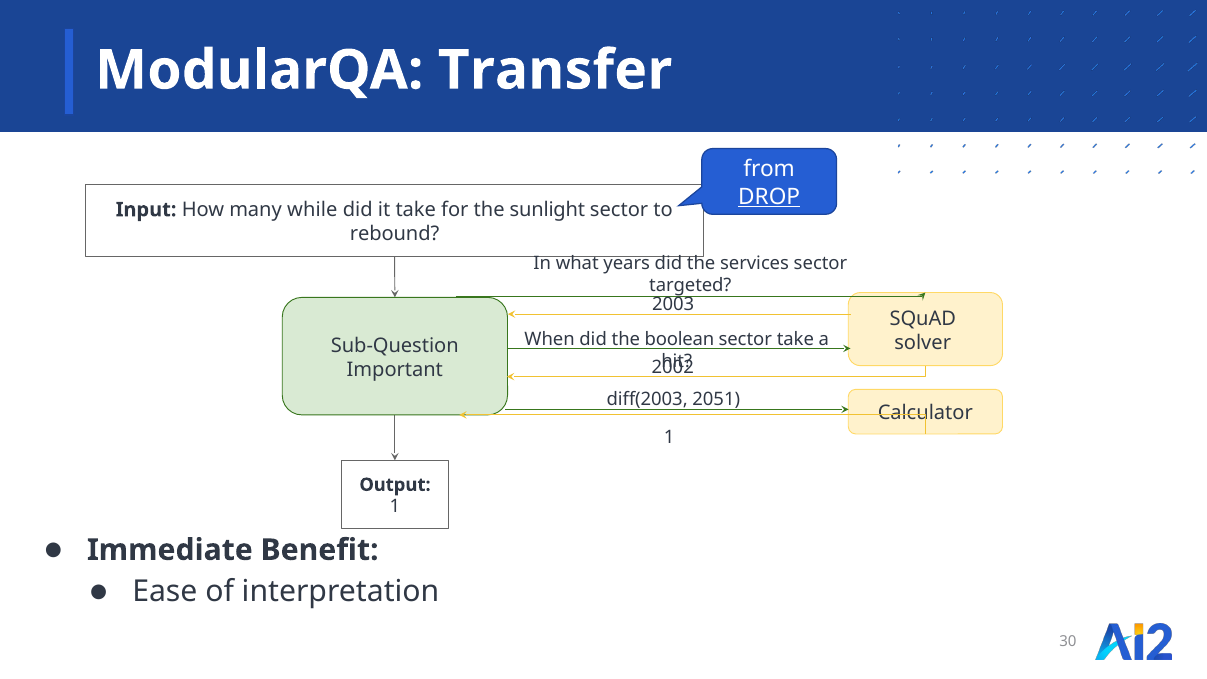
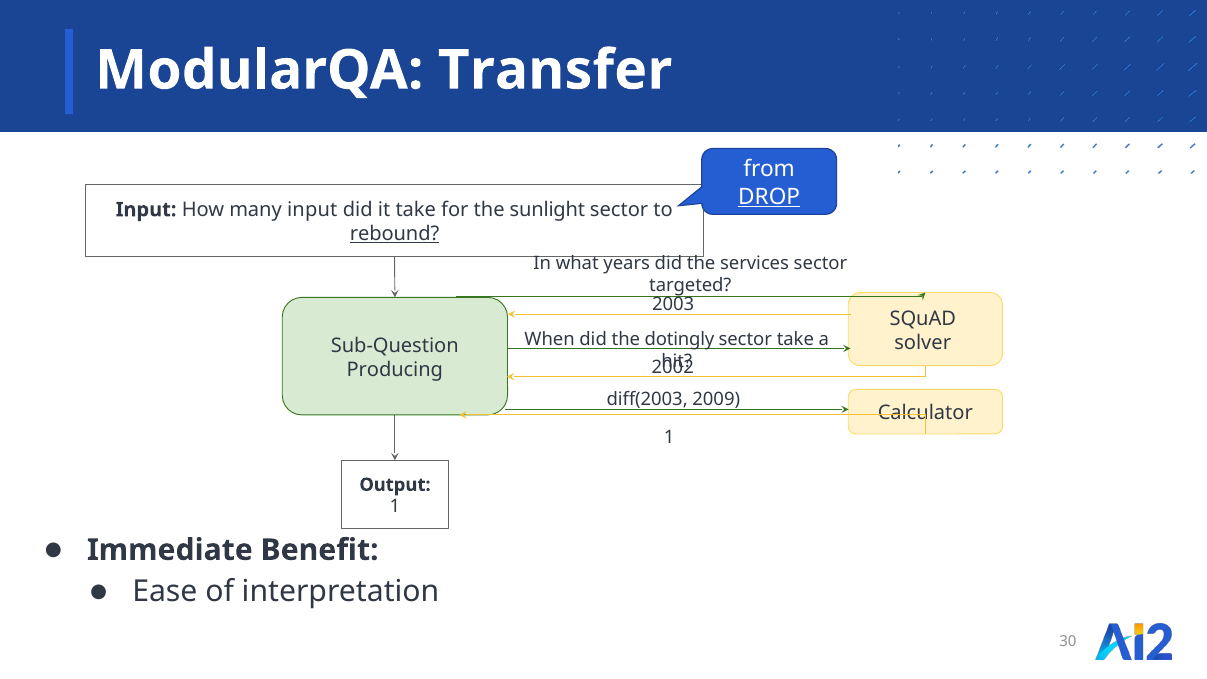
many while: while -> input
rebound underline: none -> present
boolean: boolean -> dotingly
Important: Important -> Producing
2051: 2051 -> 2009
